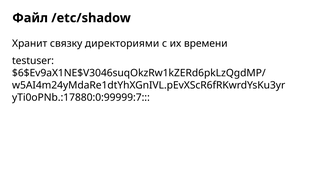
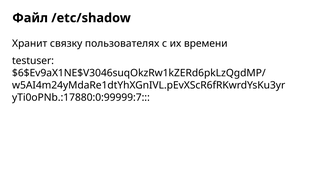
директориями: директориями -> пользователях
